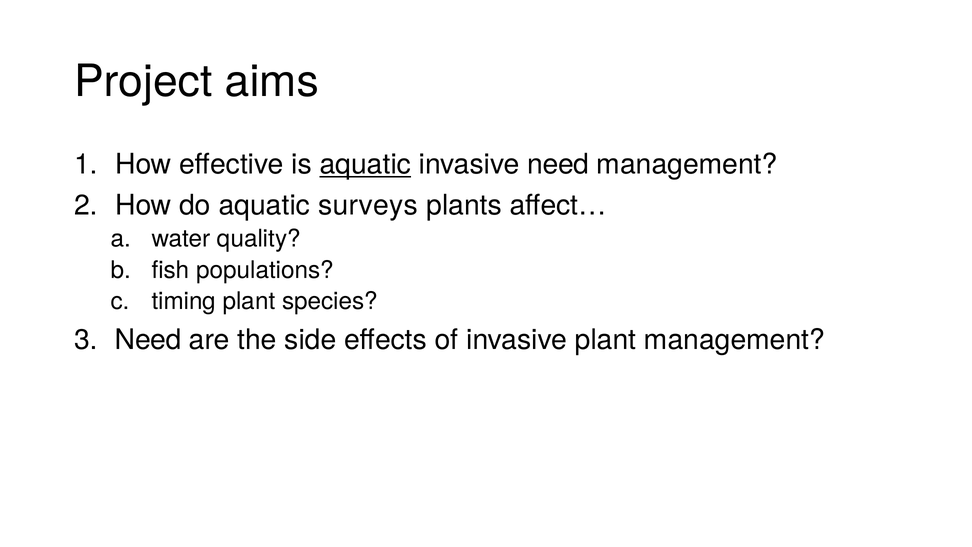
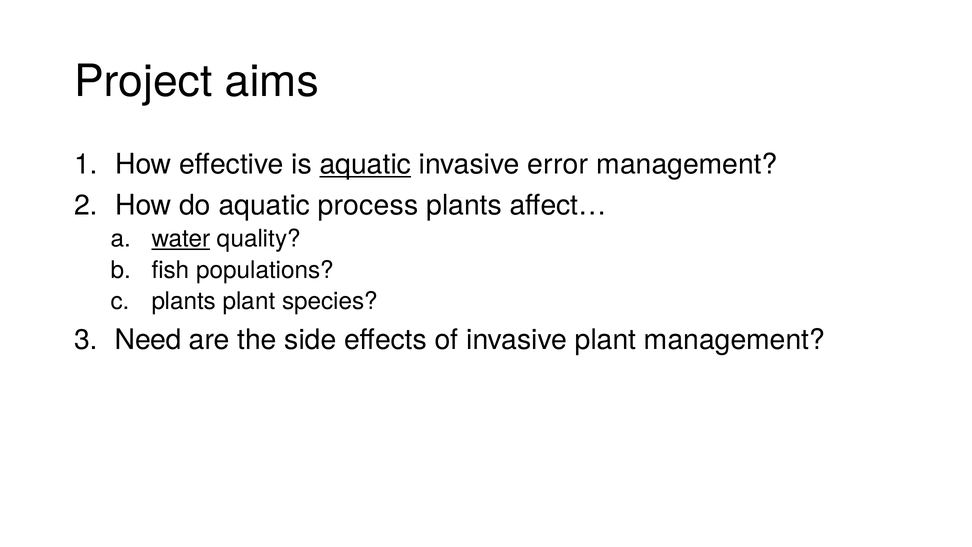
invasive need: need -> error
surveys: surveys -> process
water underline: none -> present
timing at (184, 301): timing -> plants
